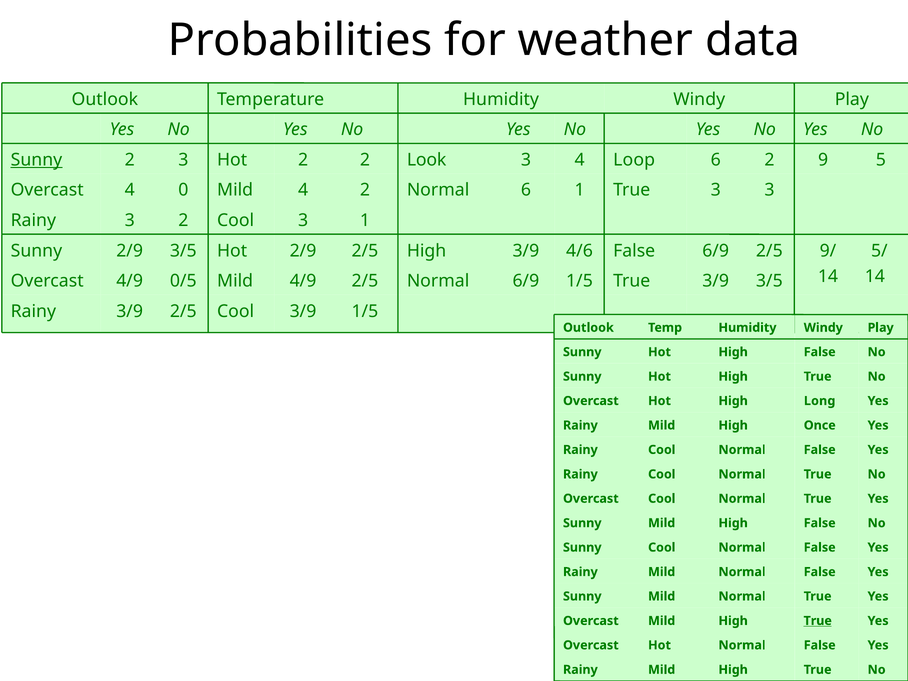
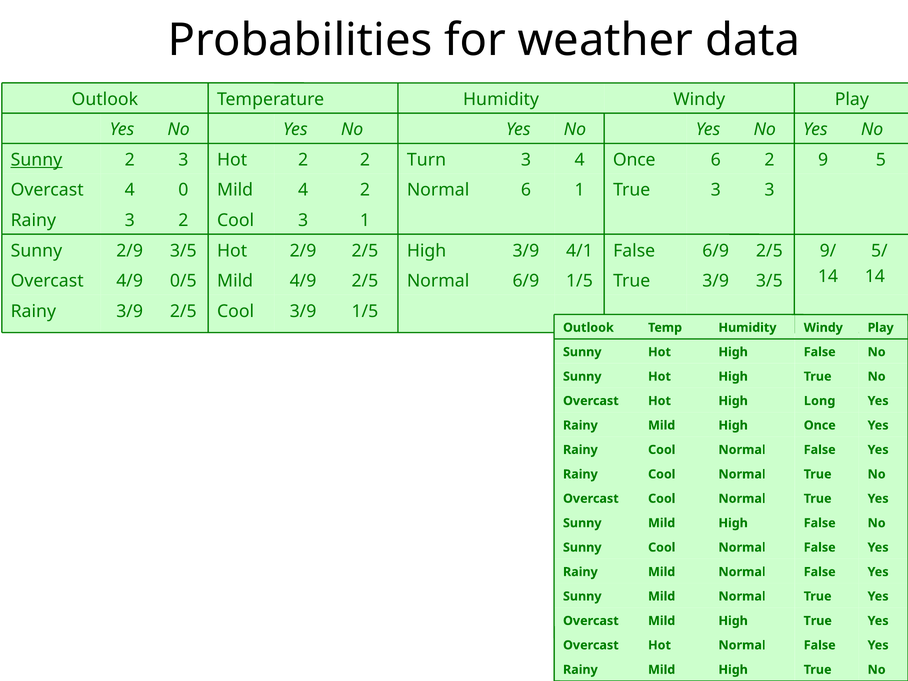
Look: Look -> Turn
Loop at (634, 160): Loop -> Once
4/6: 4/6 -> 4/1
True at (818, 621) underline: present -> none
